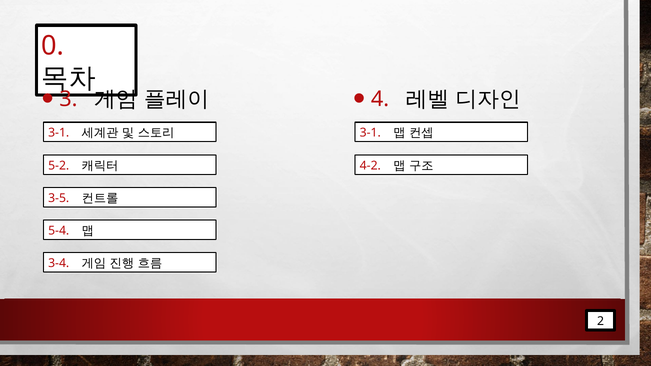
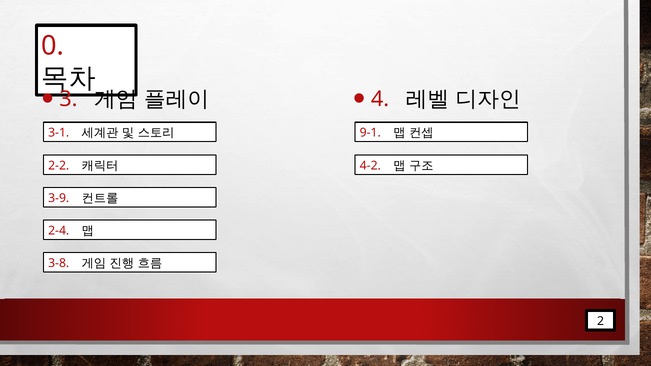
3-1 at (370, 133): 3-1 -> 9-1
5-2: 5-2 -> 2-2
3-5: 3-5 -> 3-9
5-4: 5-4 -> 2-4
3-4: 3-4 -> 3-8
